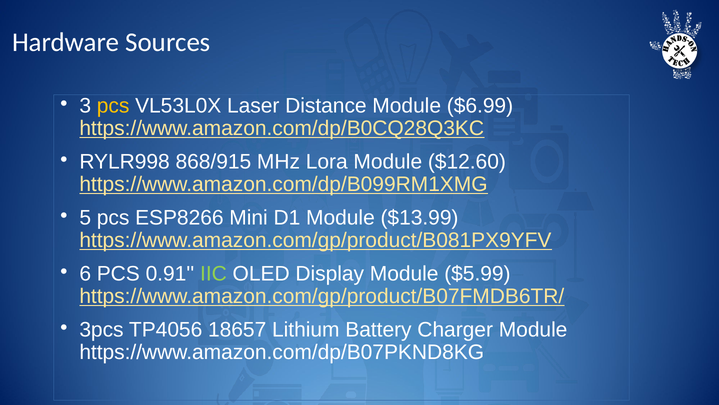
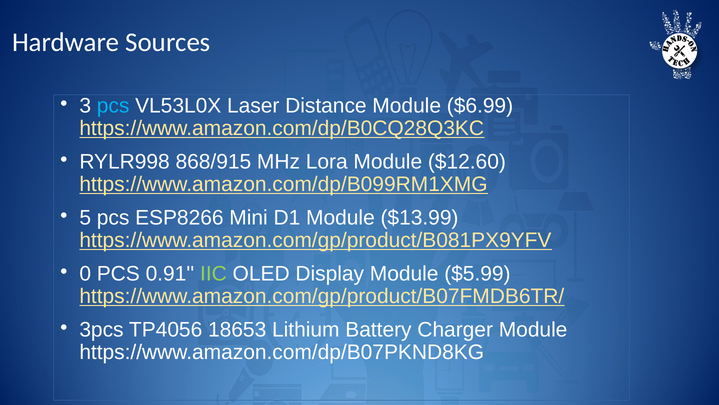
pcs at (113, 106) colour: yellow -> light blue
6: 6 -> 0
18657: 18657 -> 18653
